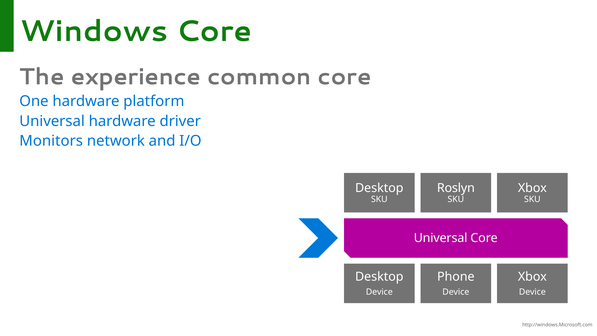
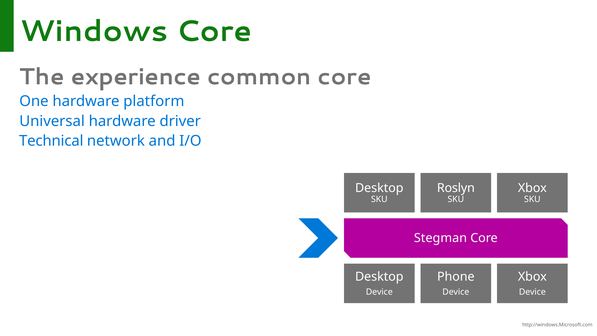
Monitors: Monitors -> Technical
Universal at (441, 238): Universal -> Stegman
